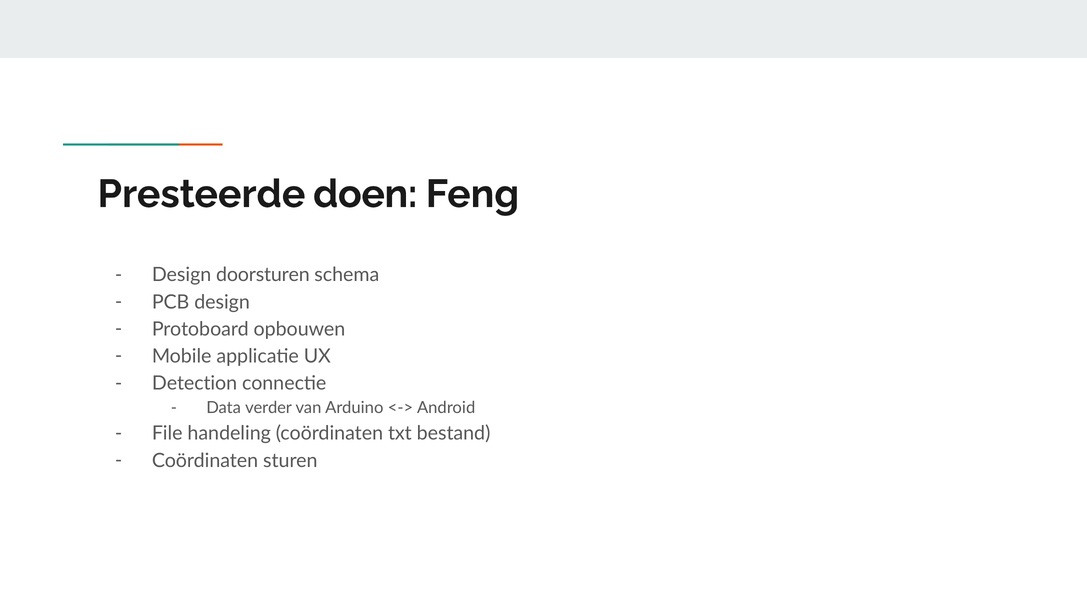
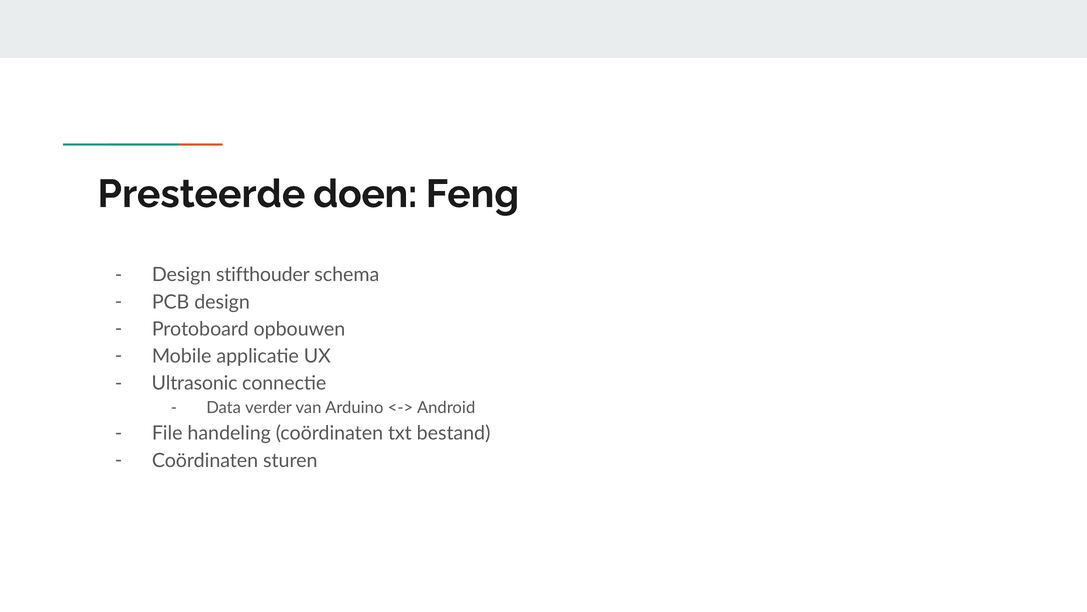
doorsturen: doorsturen -> stifthouder
Detection: Detection -> Ultrasonic
